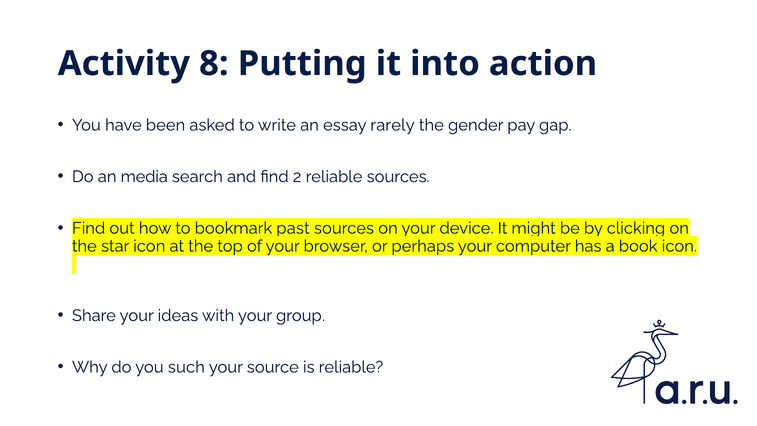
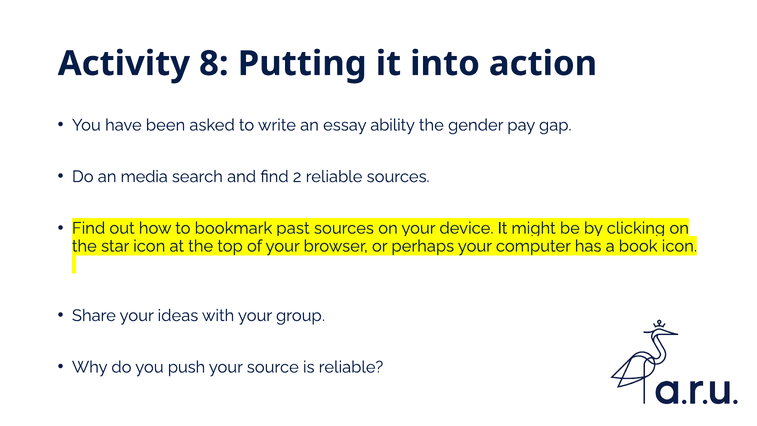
rarely: rarely -> ability
such: such -> push
